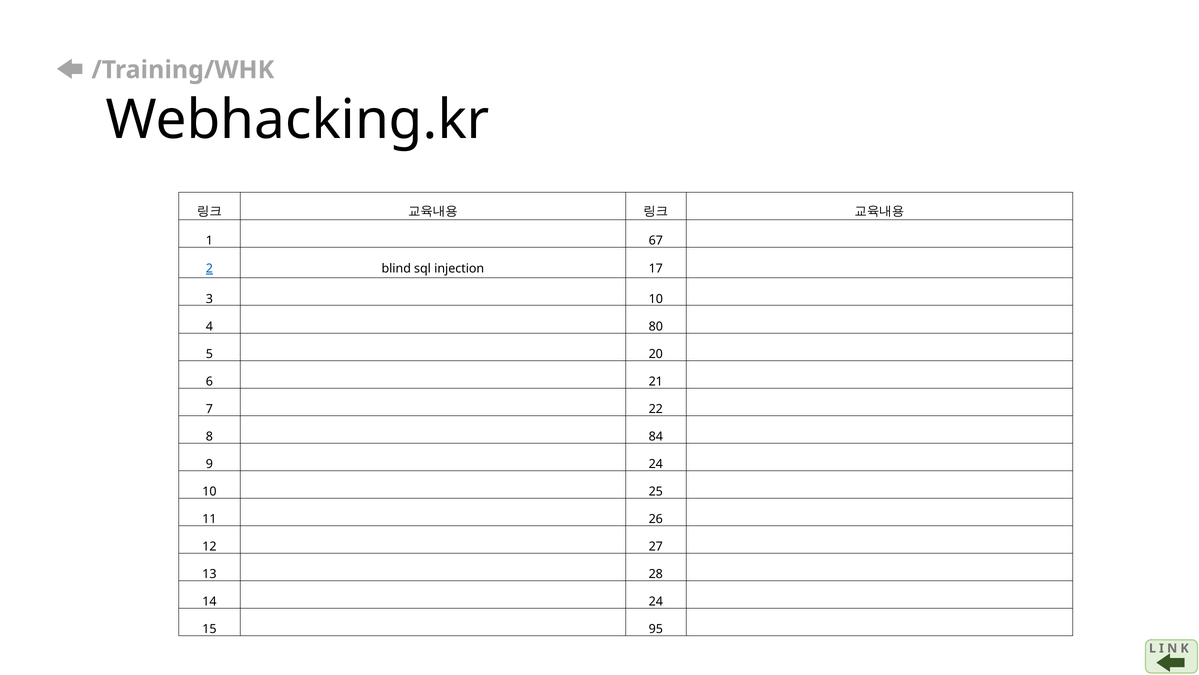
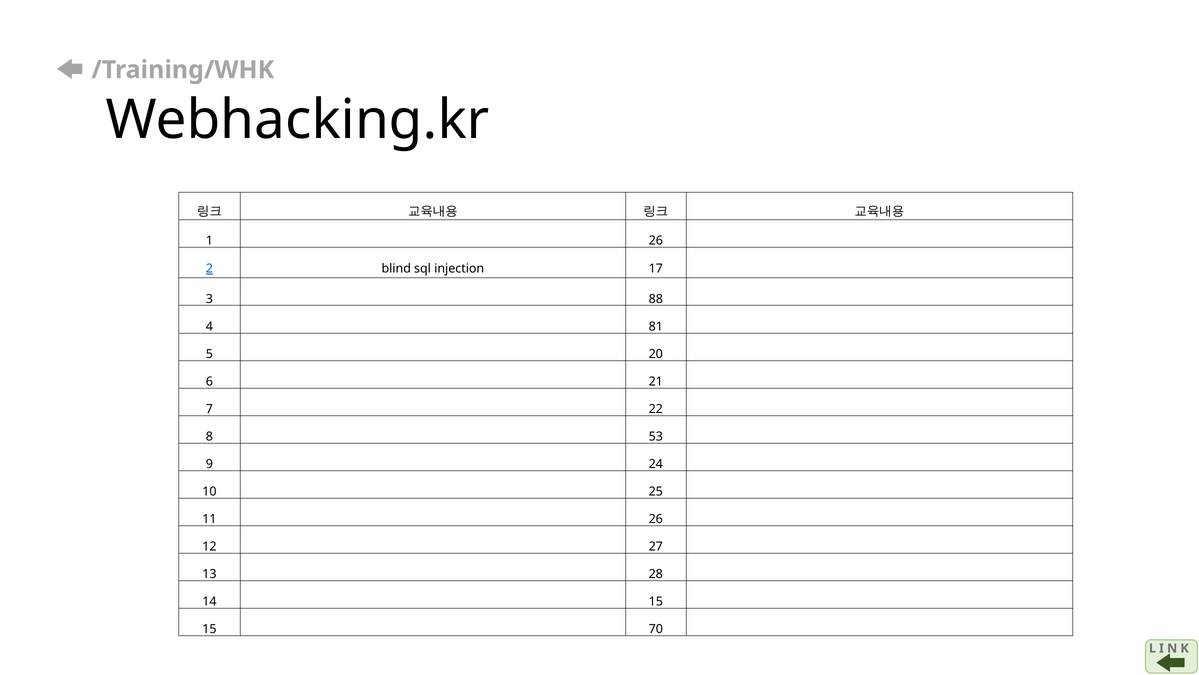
1 67: 67 -> 26
3 10: 10 -> 88
80: 80 -> 81
84: 84 -> 53
14 24: 24 -> 15
95: 95 -> 70
